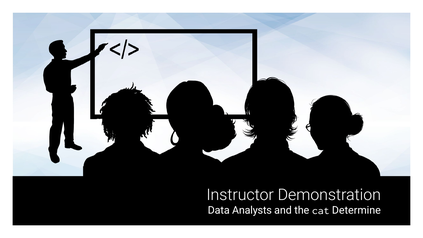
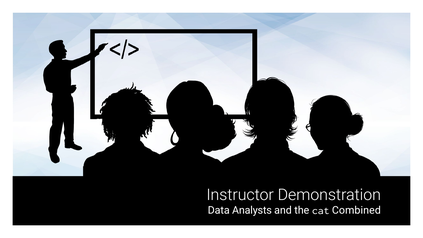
Determine: Determine -> Combined
